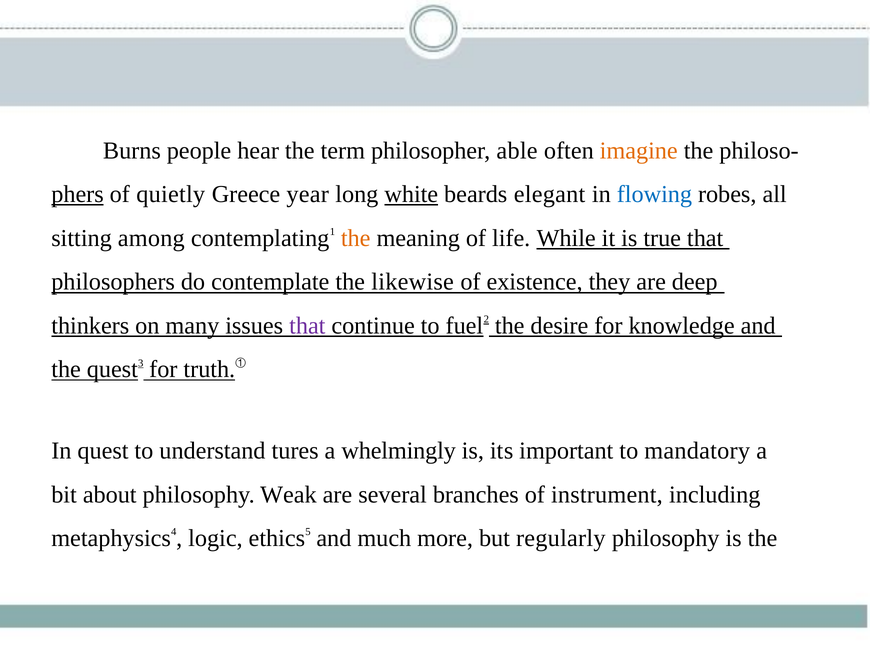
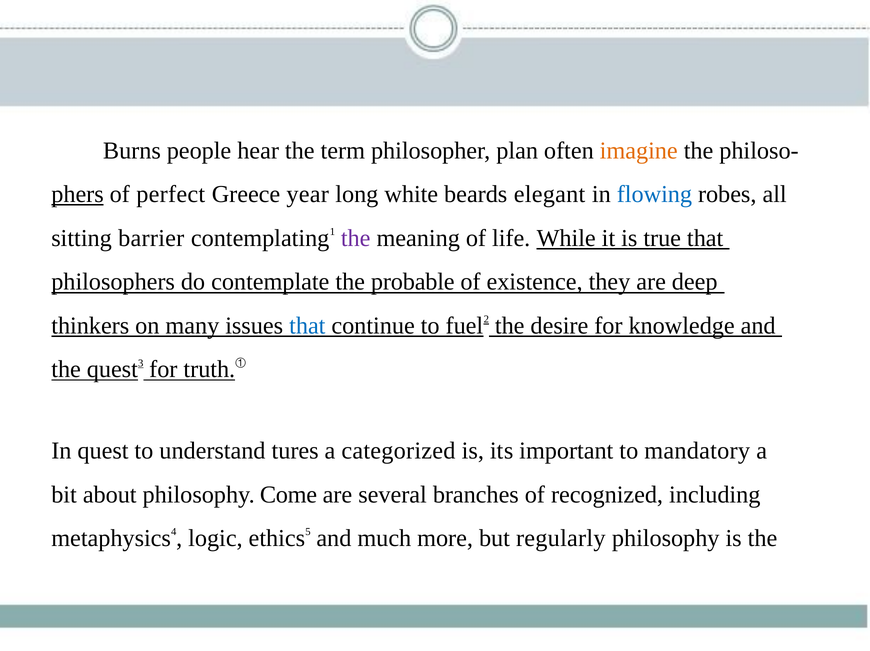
able: able -> plan
quietly: quietly -> perfect
white underline: present -> none
among: among -> barrier
the at (356, 238) colour: orange -> purple
likewise: likewise -> probable
that at (307, 325) colour: purple -> blue
whelmingly: whelmingly -> categorized
Weak: Weak -> Come
instrument: instrument -> recognized
